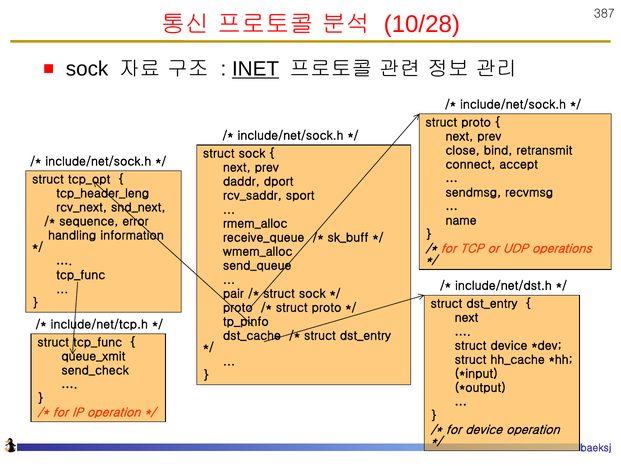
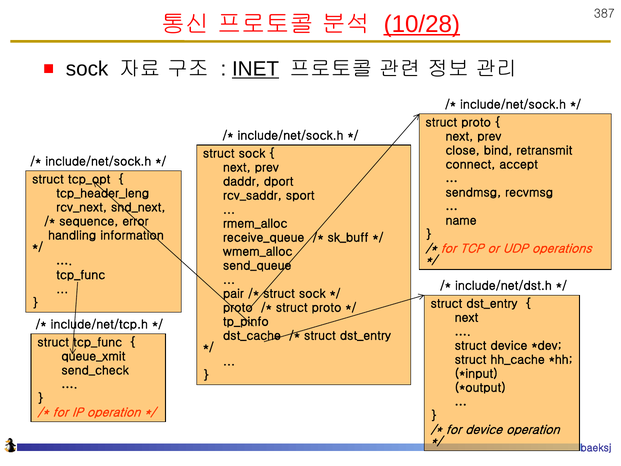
10/28 underline: none -> present
